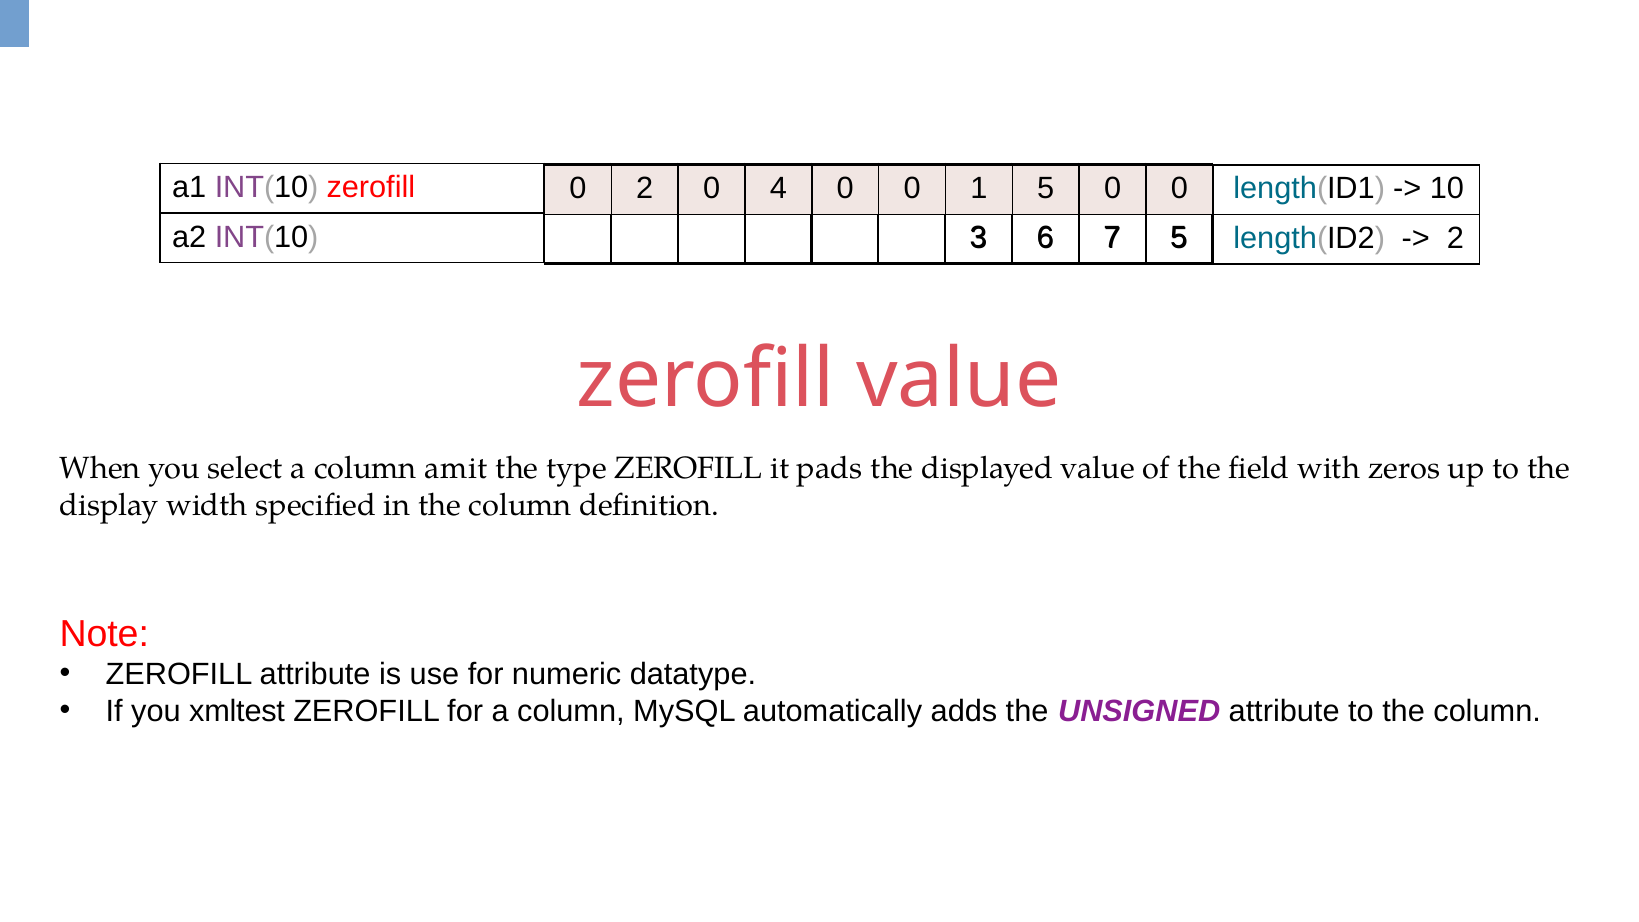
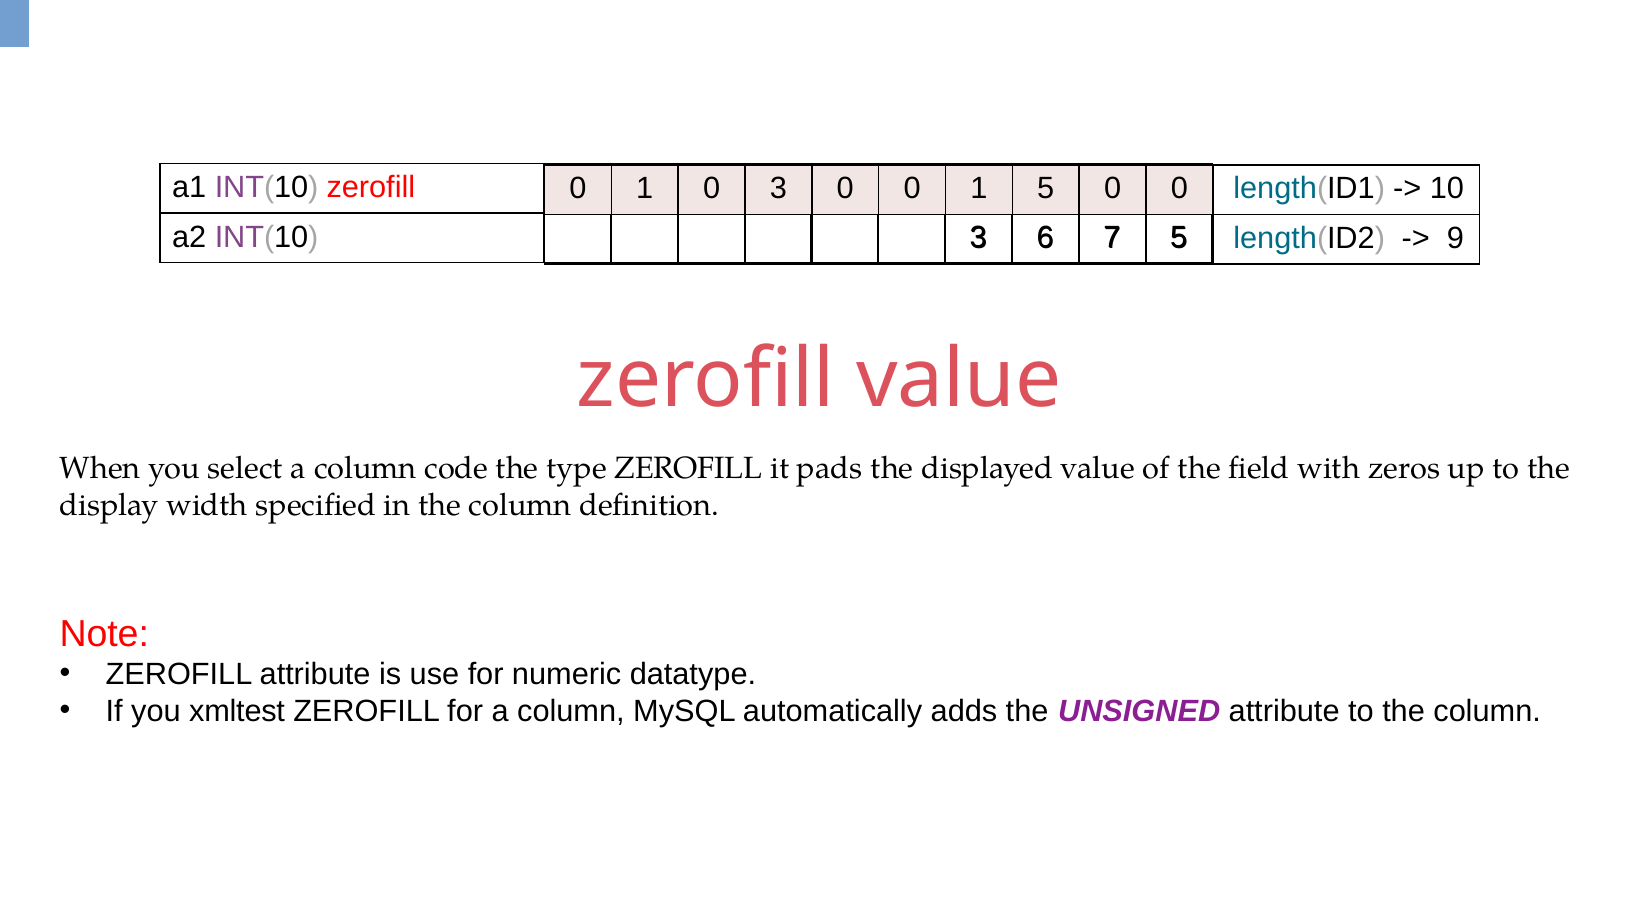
2 at (645, 189): 2 -> 1
0 4: 4 -> 3
2 at (1455, 239): 2 -> 9
amit: amit -> code
